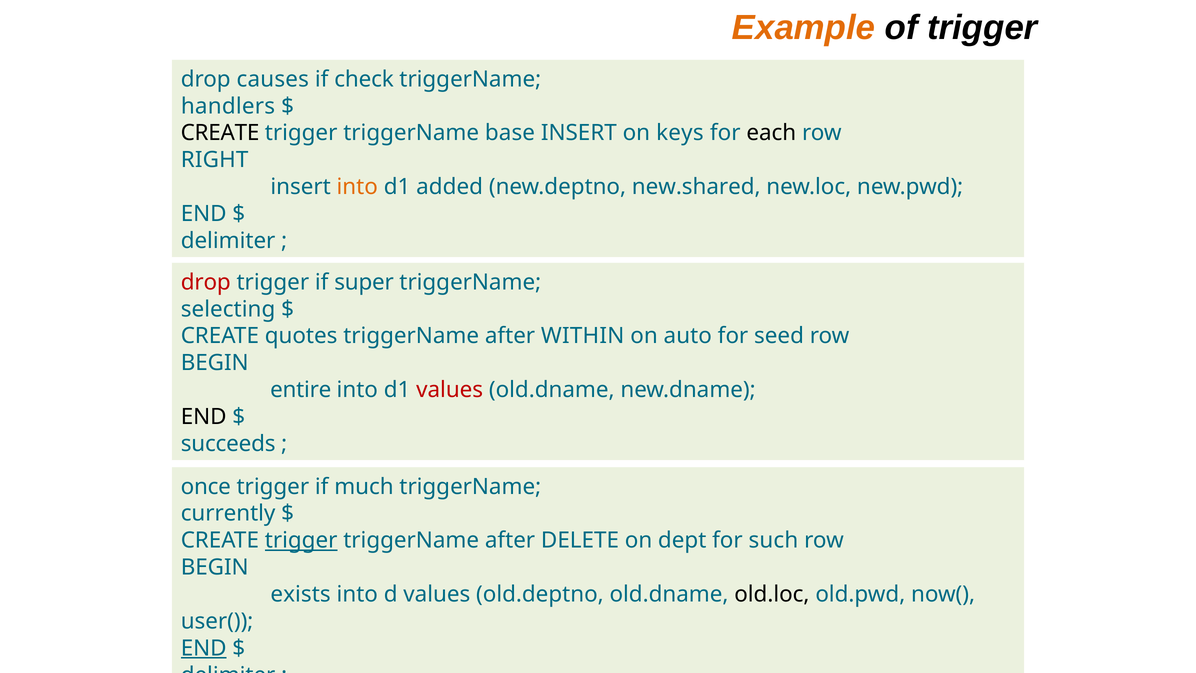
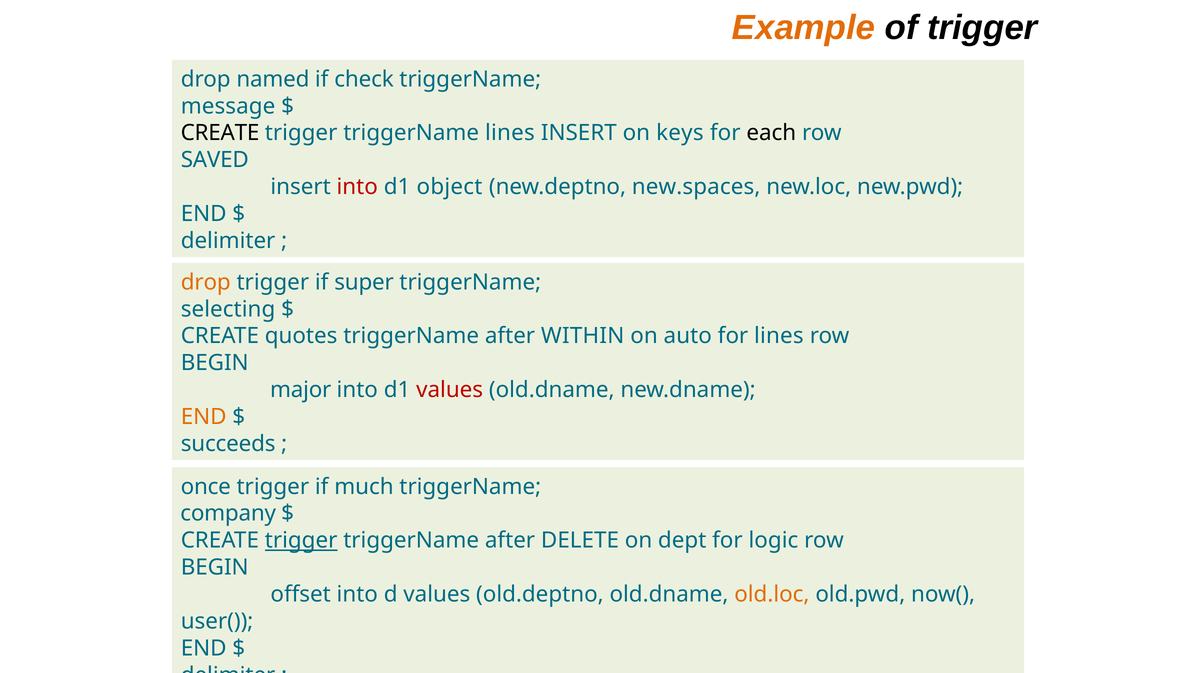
causes: causes -> named
handlers: handlers -> message
triggerName base: base -> lines
RIGHT: RIGHT -> SAVED
into at (357, 187) colour: orange -> red
added: added -> object
new.shared: new.shared -> new.spaces
drop at (206, 282) colour: red -> orange
for seed: seed -> lines
entire: entire -> major
END at (204, 417) colour: black -> orange
currently: currently -> company
such: such -> logic
exists: exists -> offset
old.loc colour: black -> orange
END at (204, 648) underline: present -> none
